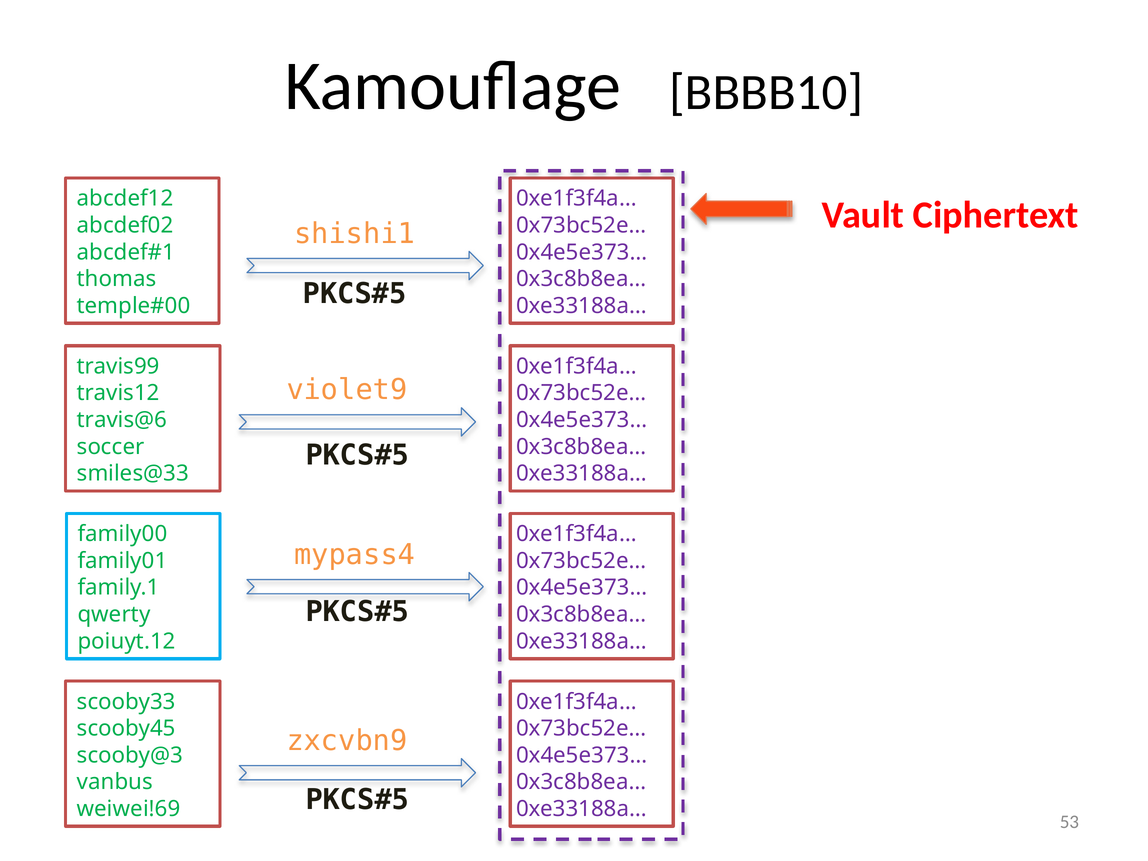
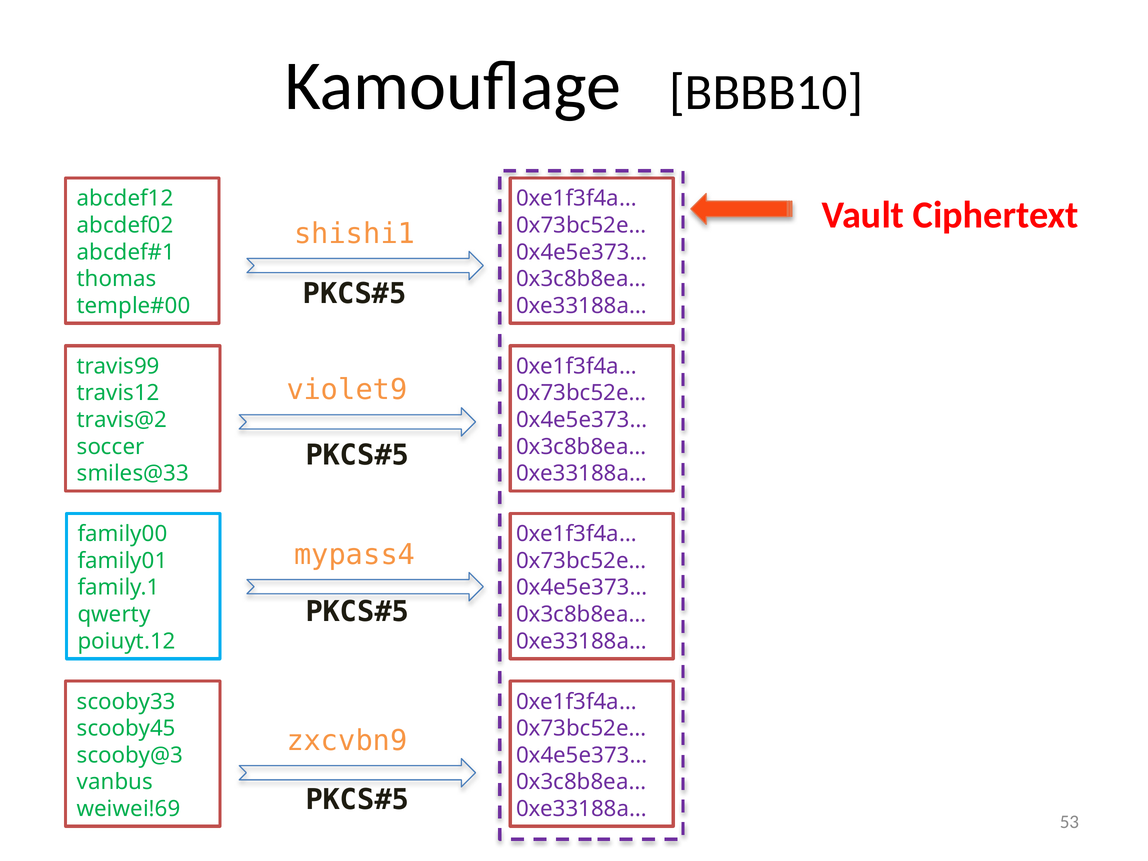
travis@6: travis@6 -> travis@2
